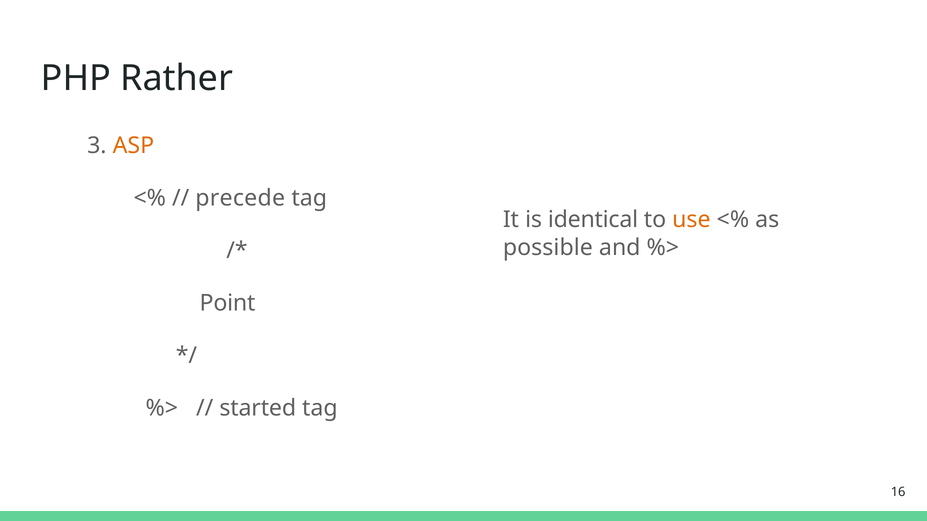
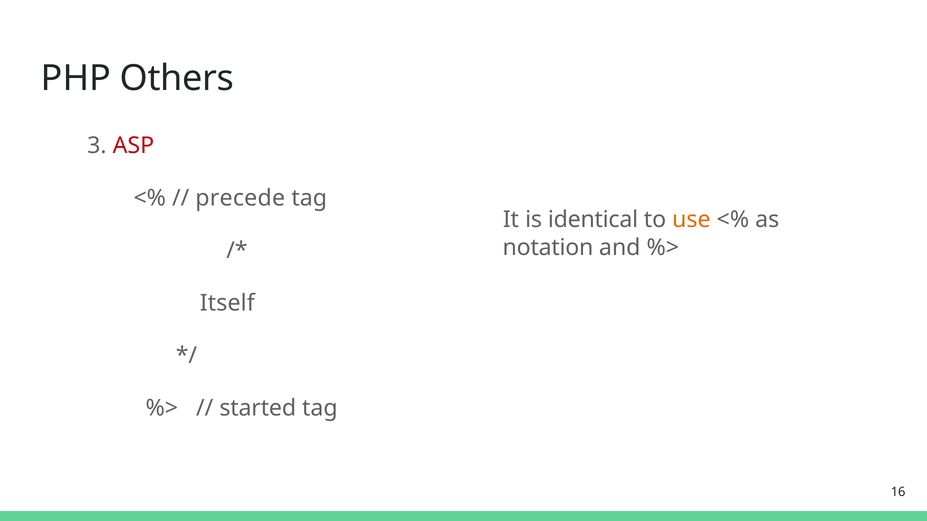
Rather: Rather -> Others
ASP colour: orange -> red
possible: possible -> notation
Point: Point -> Itself
